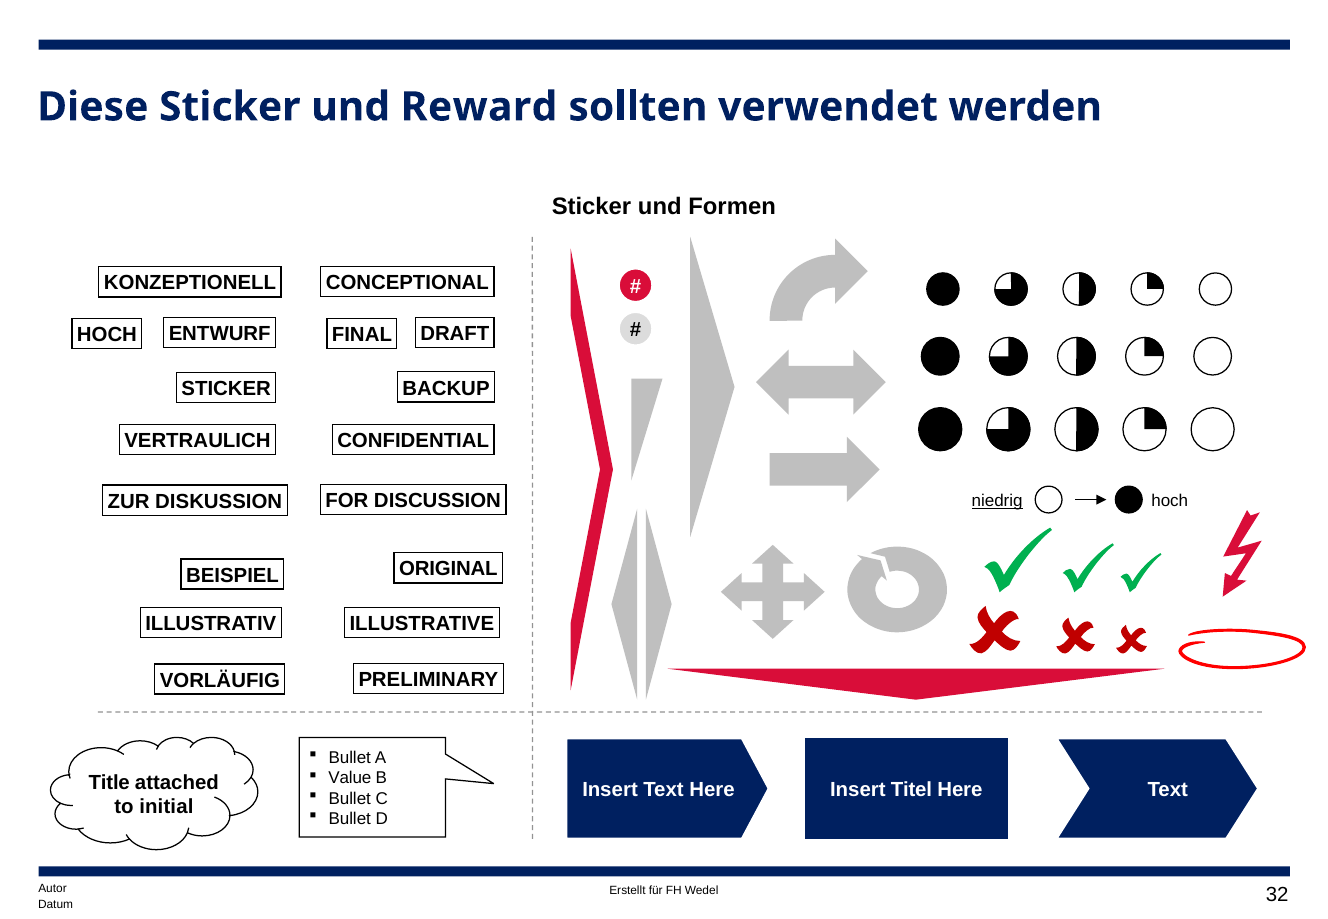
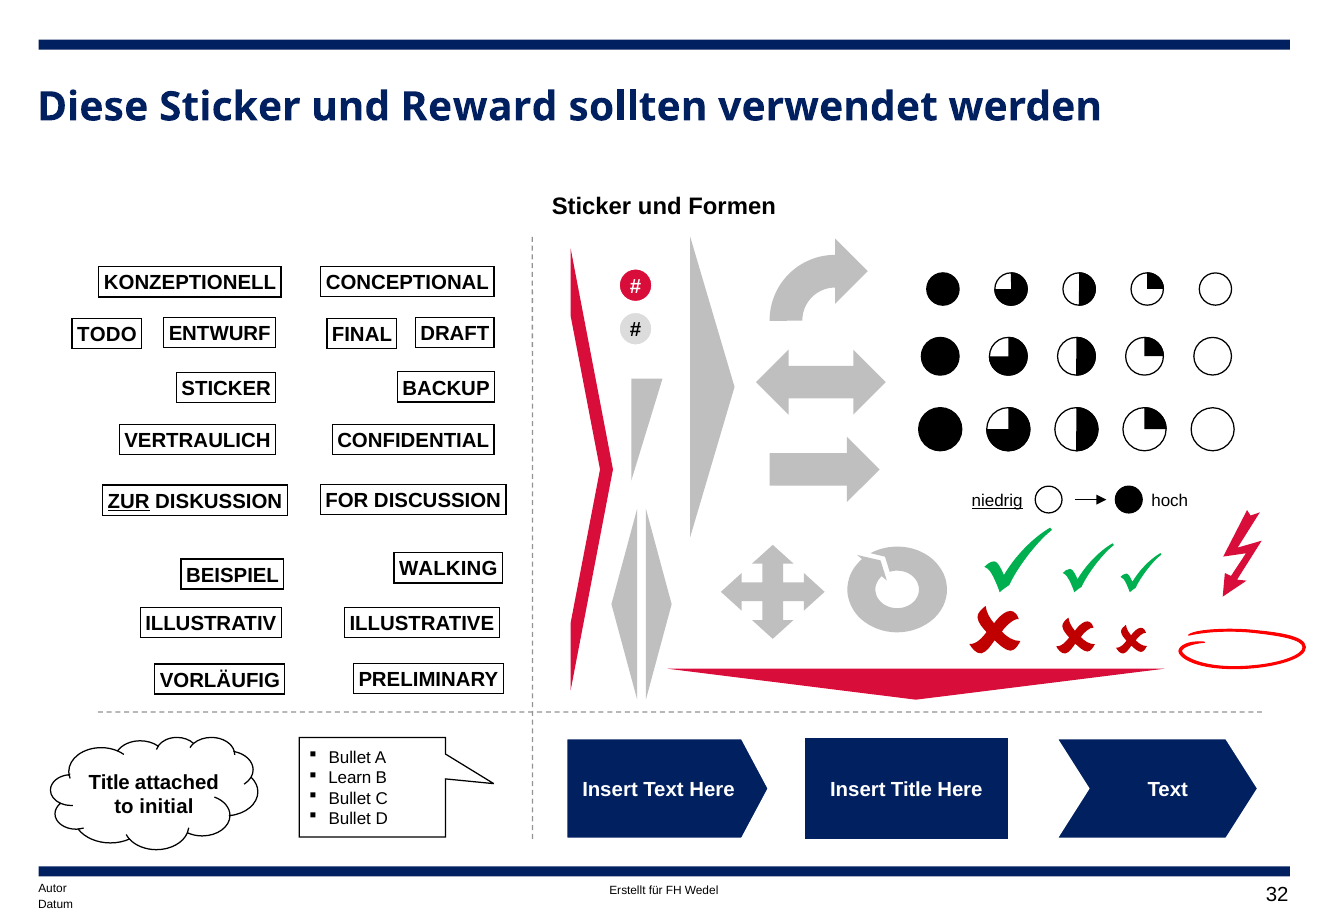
HOCH at (107, 335): HOCH -> TODO
ZUR underline: none -> present
ORIGINAL: ORIGINAL -> WALKING
Value: Value -> Learn
Insert Titel: Titel -> Title
